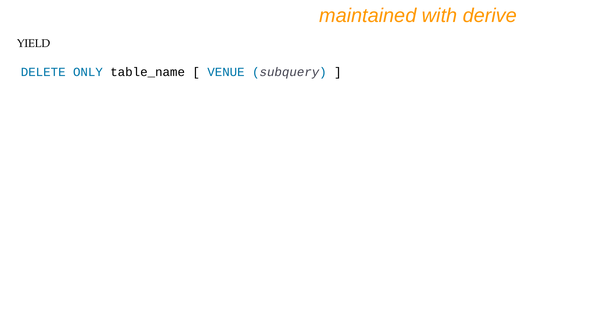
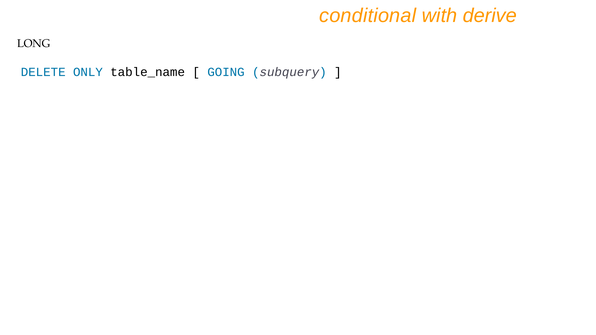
maintained: maintained -> conditional
YIELD: YIELD -> LONG
VENUE: VENUE -> GOING
